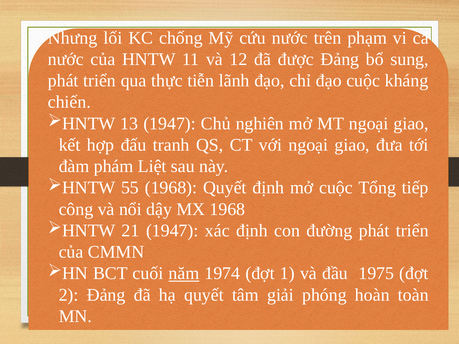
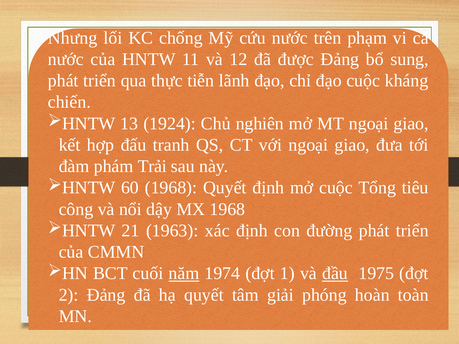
13 1947: 1947 -> 1924
Liệt: Liệt -> Trải
55: 55 -> 60
tiếp: tiếp -> tiêu
21 1947: 1947 -> 1963
đầu underline: none -> present
